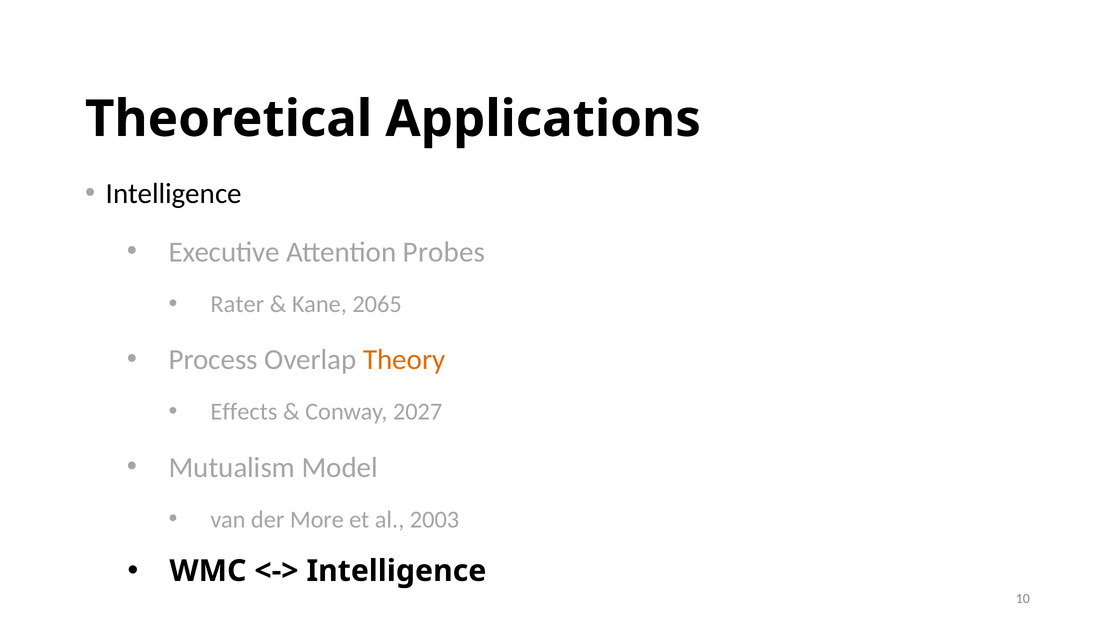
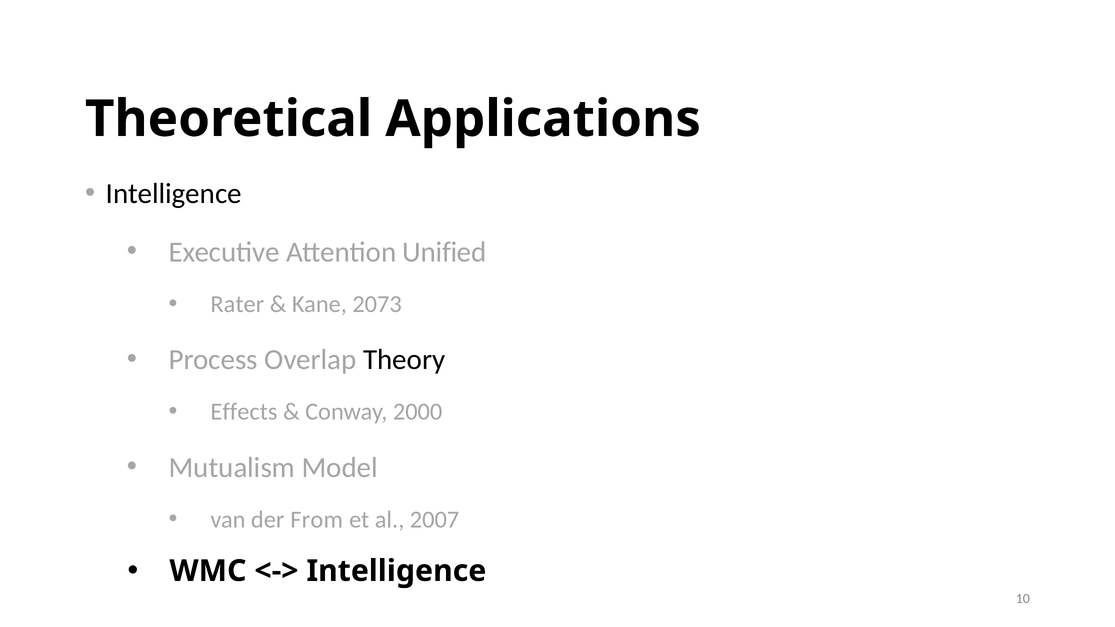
Probes: Probes -> Unified
2065: 2065 -> 2073
Theory colour: orange -> black
2027: 2027 -> 2000
More: More -> From
2003: 2003 -> 2007
